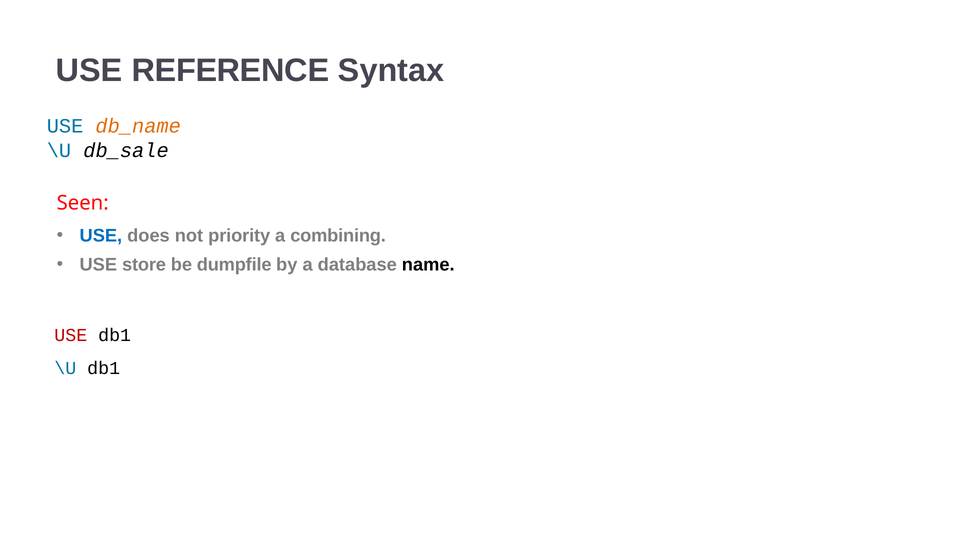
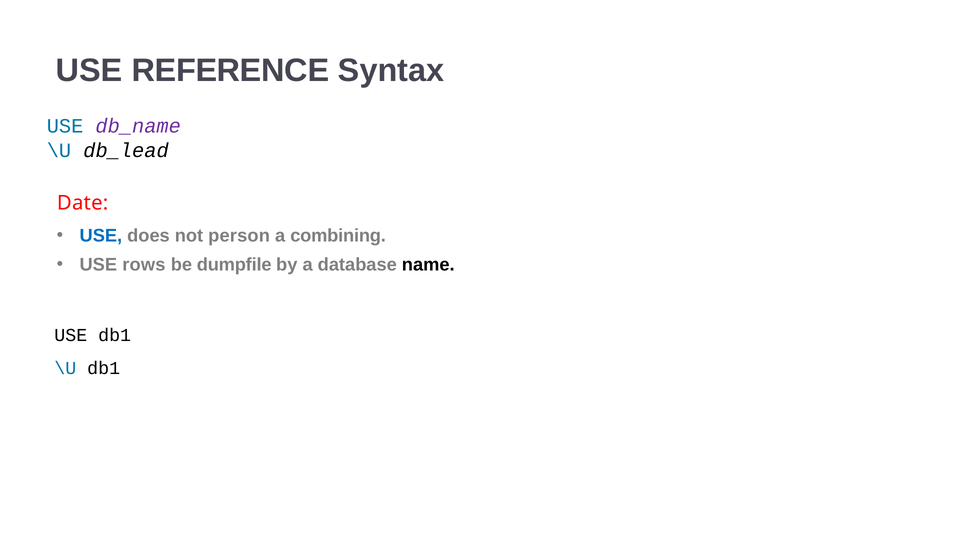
db_name colour: orange -> purple
db_sale: db_sale -> db_lead
Seen: Seen -> Date
priority: priority -> person
store: store -> rows
USE at (71, 335) colour: red -> black
